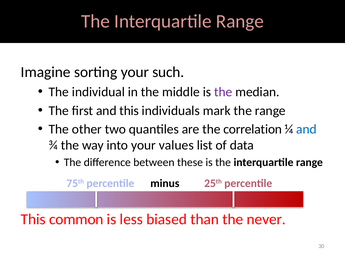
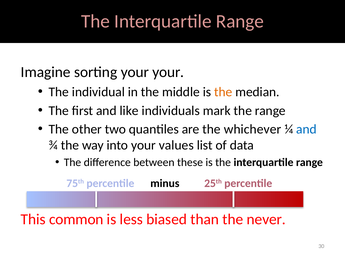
your such: such -> your
the at (223, 92) colour: purple -> orange
and this: this -> like
correlation: correlation -> whichever
